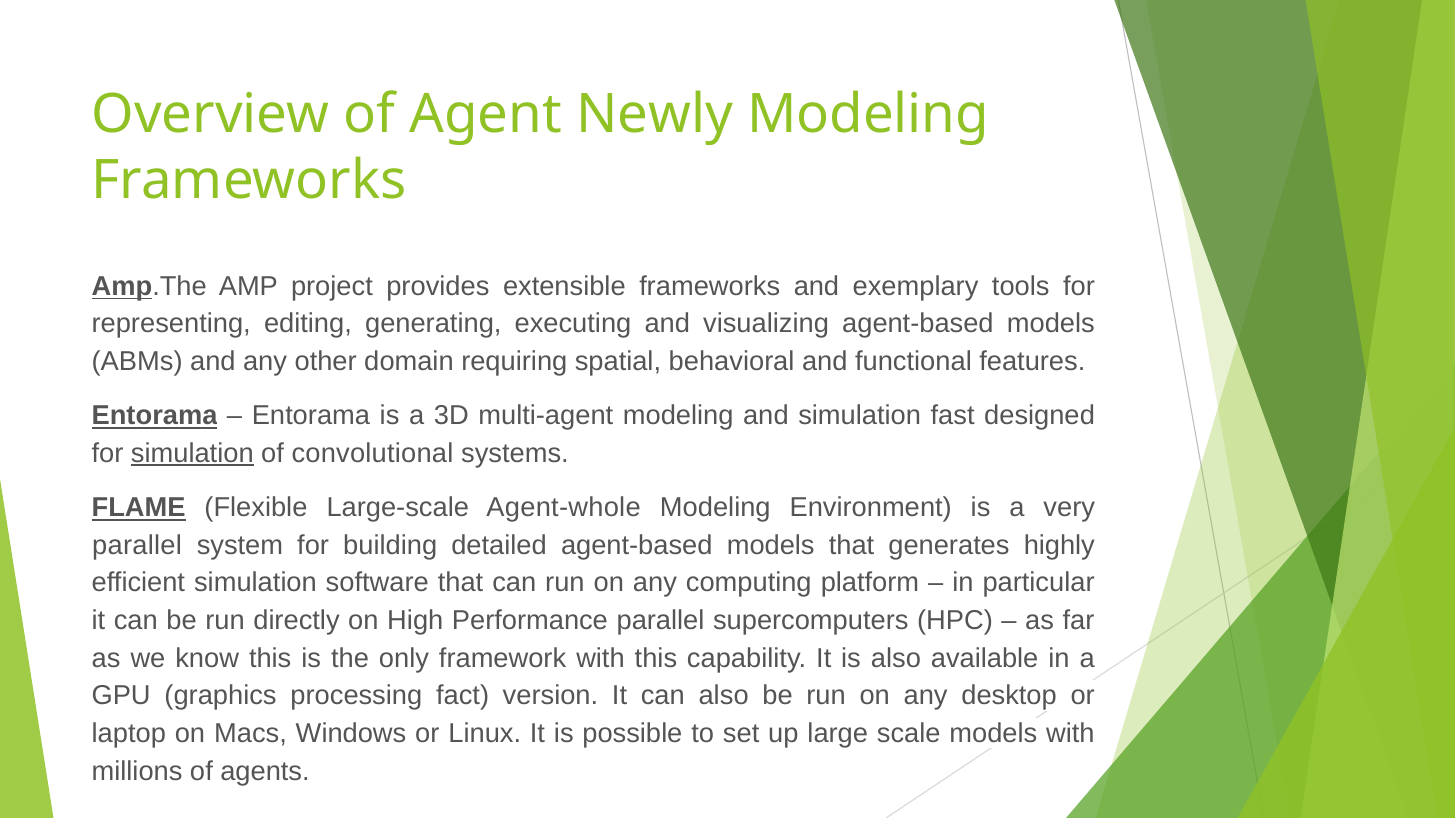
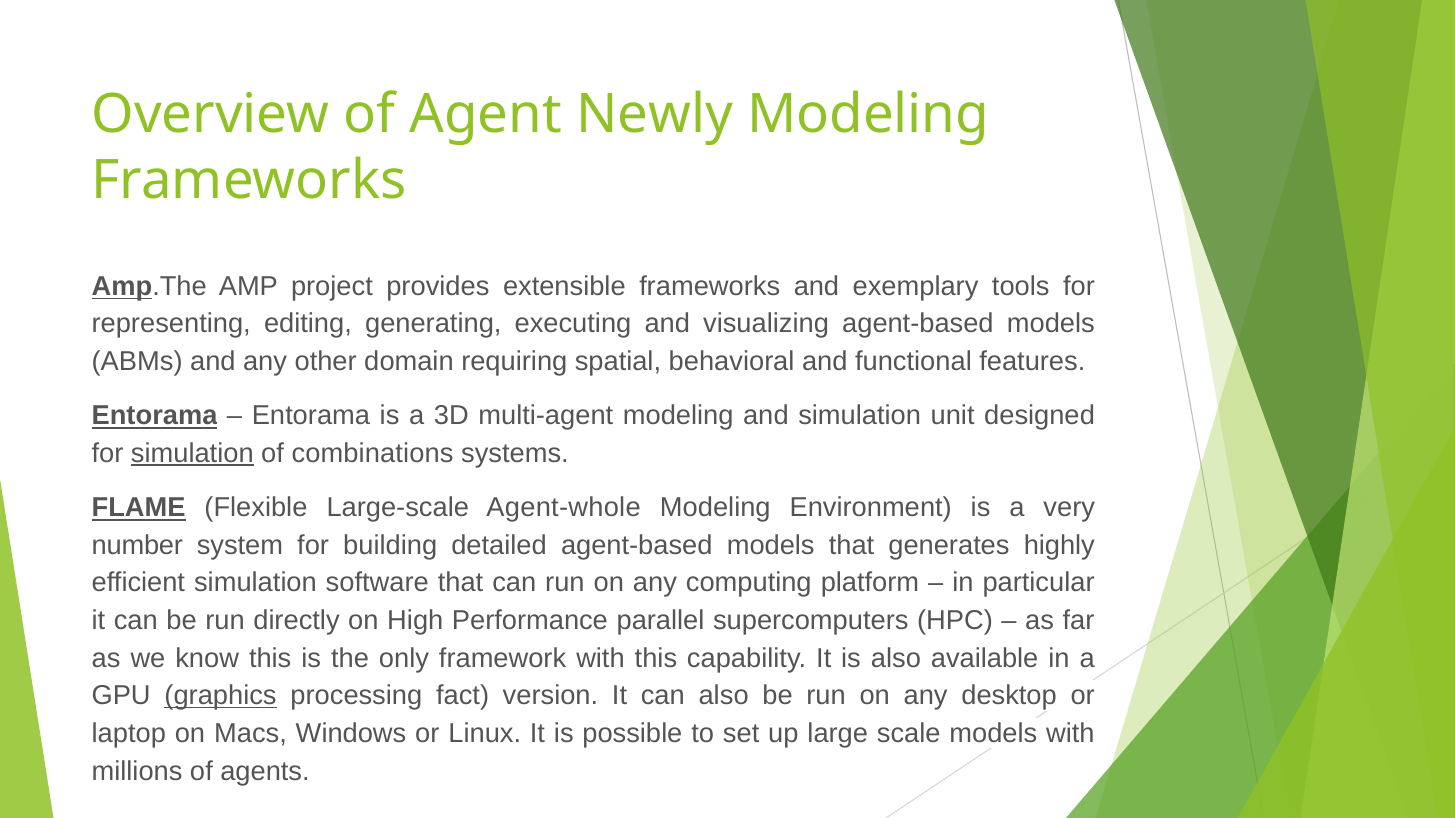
fast: fast -> unit
convolutional: convolutional -> combinations
parallel at (137, 546): parallel -> number
graphics underline: none -> present
